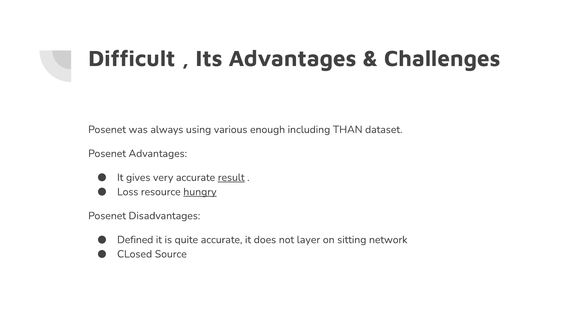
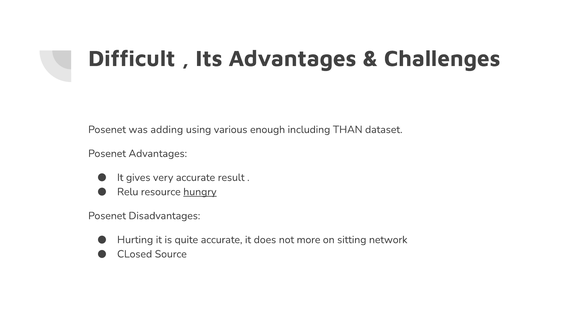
always: always -> adding
result underline: present -> none
Loss: Loss -> Relu
Defined: Defined -> Hurting
layer: layer -> more
